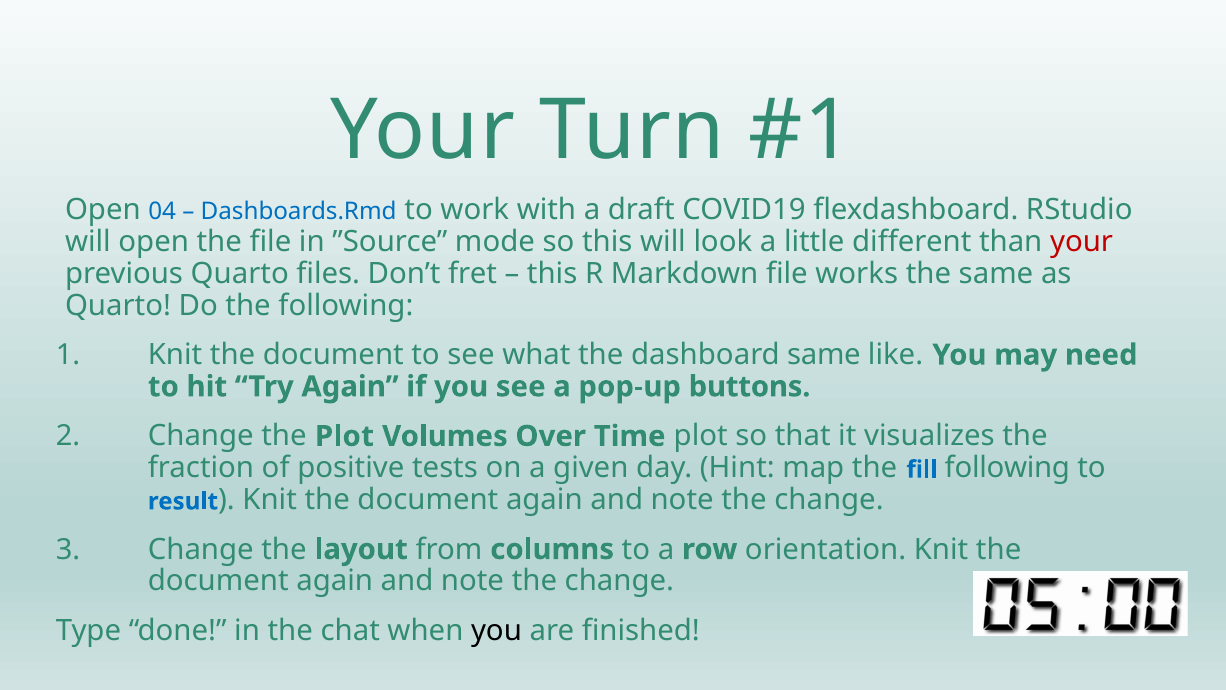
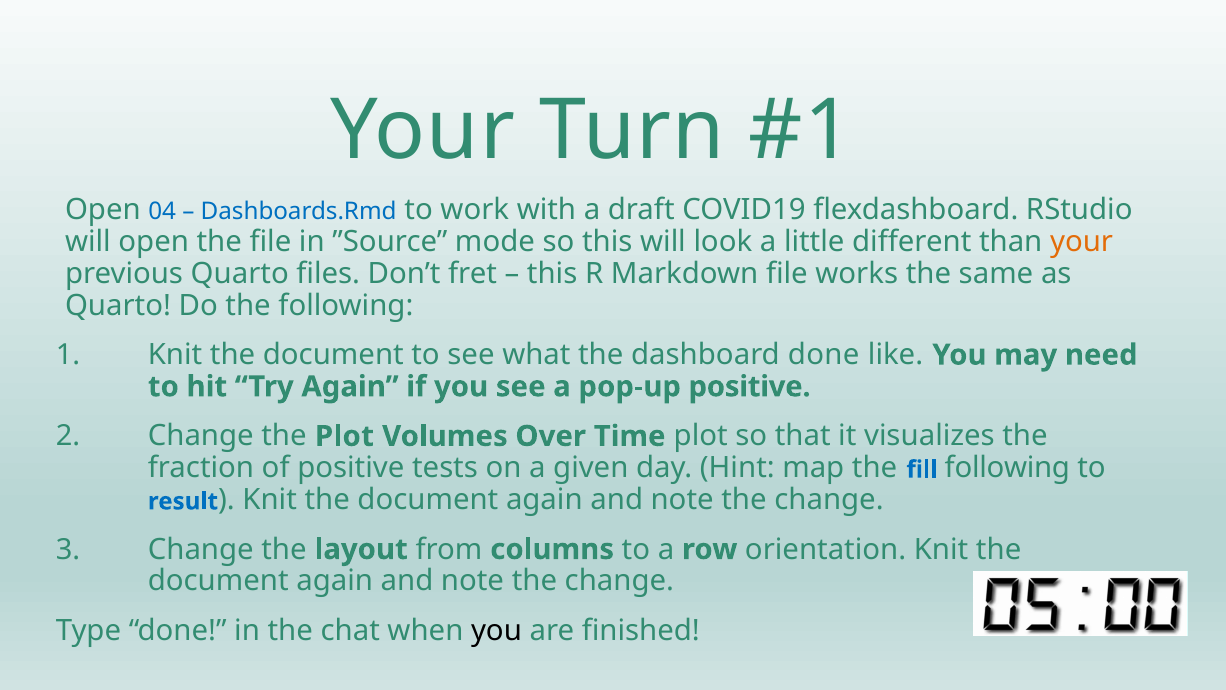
your at (1082, 242) colour: red -> orange
dashboard same: same -> done
pop-up buttons: buttons -> positive
